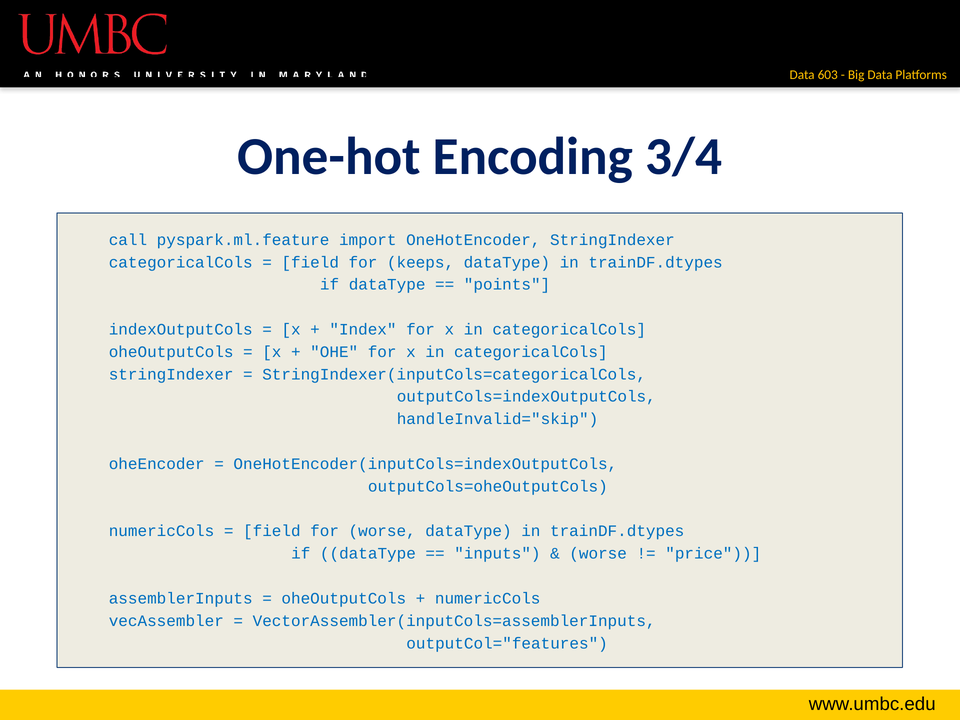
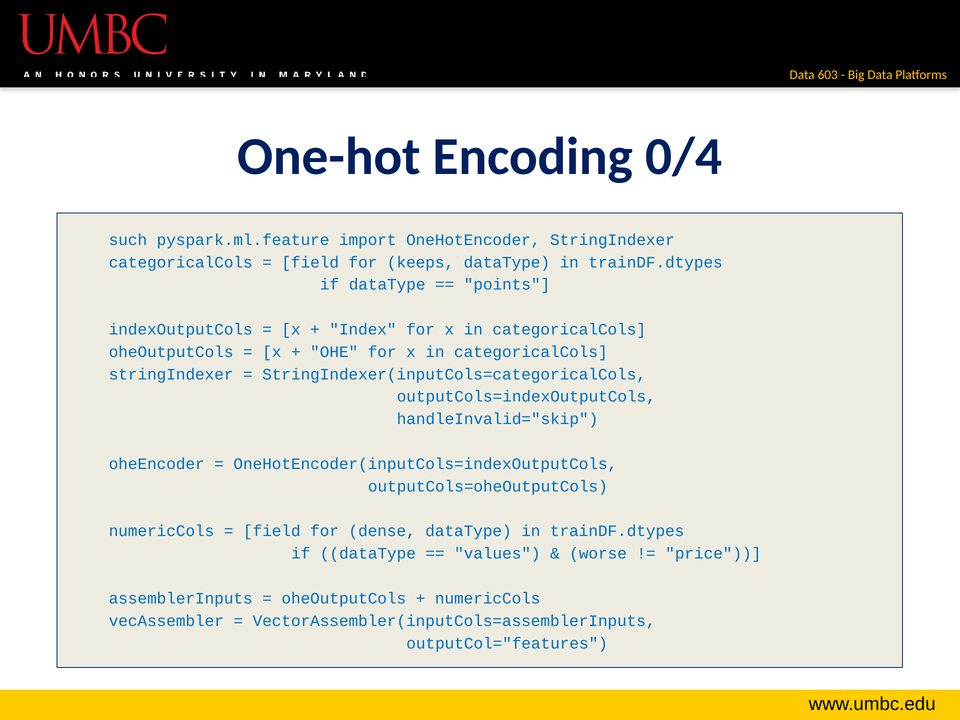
3/4: 3/4 -> 0/4
call: call -> such
for worse: worse -> dense
inputs: inputs -> values
